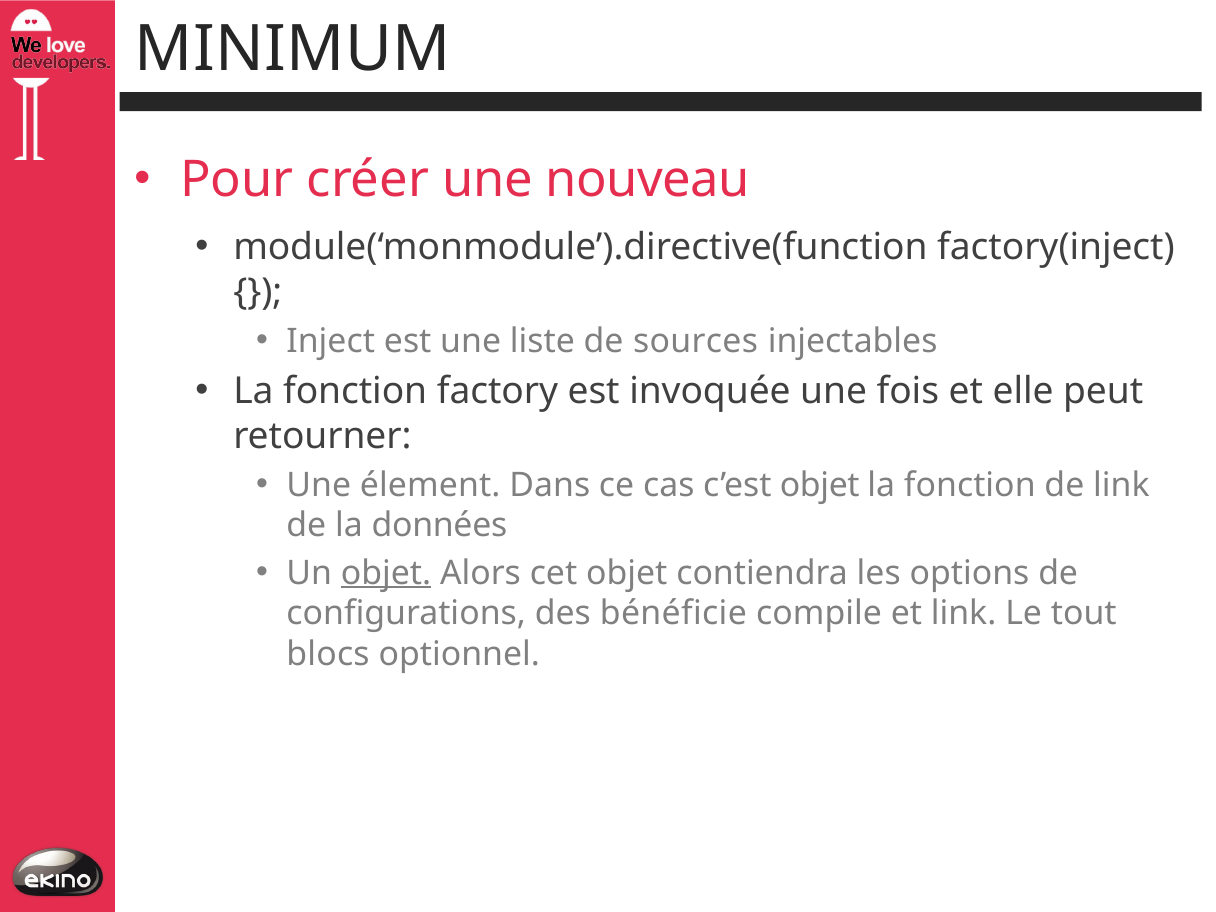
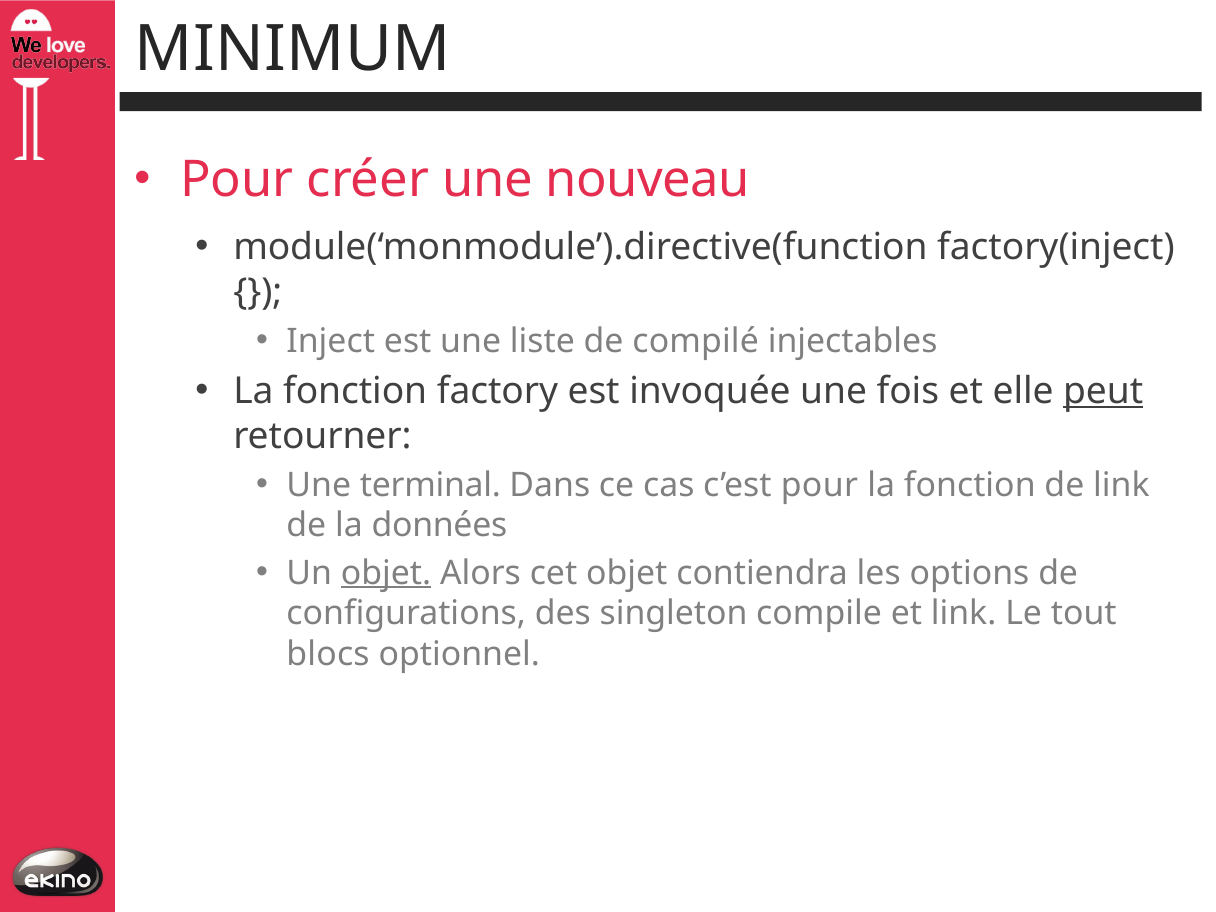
sources: sources -> compilé
peut underline: none -> present
élement: élement -> terminal
c’est objet: objet -> pour
bénéficie: bénéficie -> singleton
